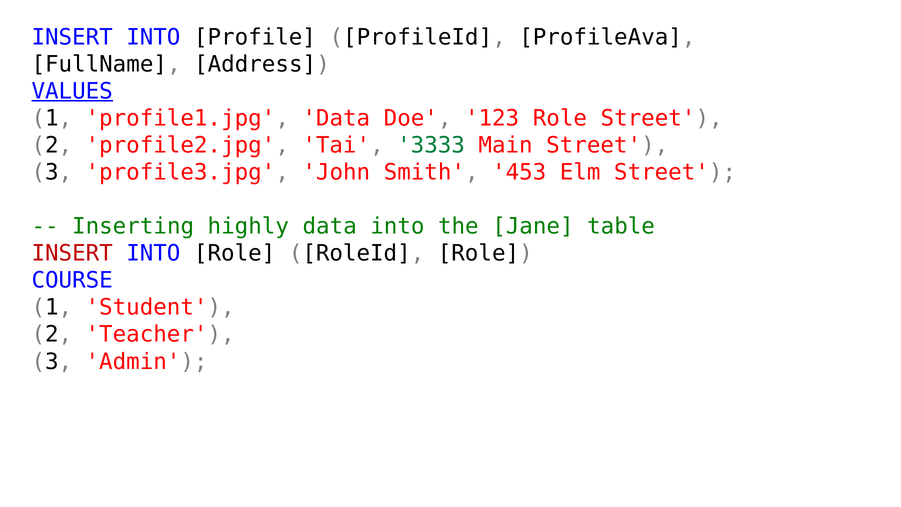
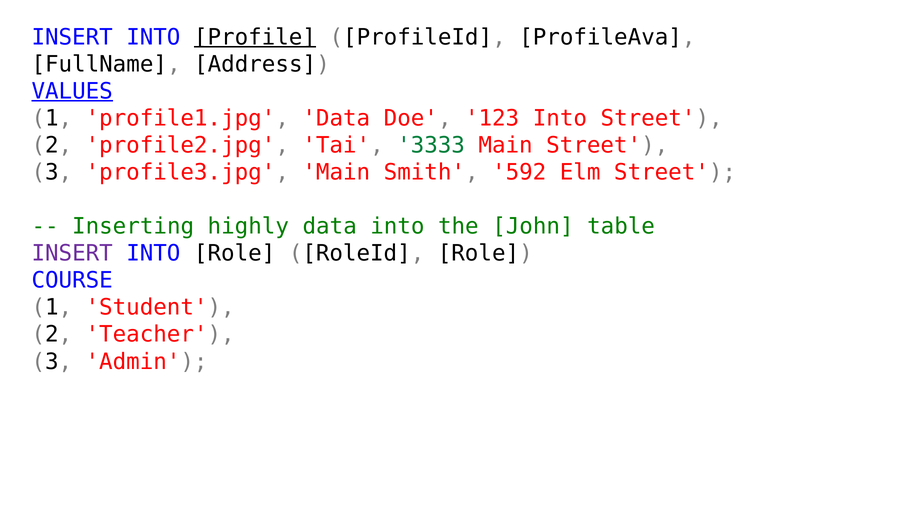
Profile underline: none -> present
123 Role: Role -> Into
profile3.jpg John: John -> Main
453: 453 -> 592
Jane: Jane -> John
INSERT at (72, 253) colour: red -> purple
